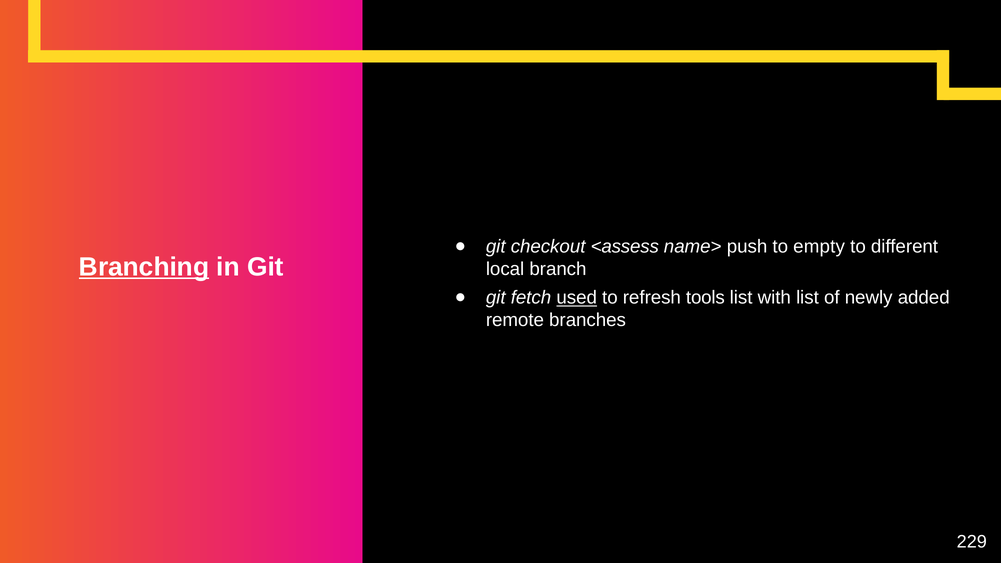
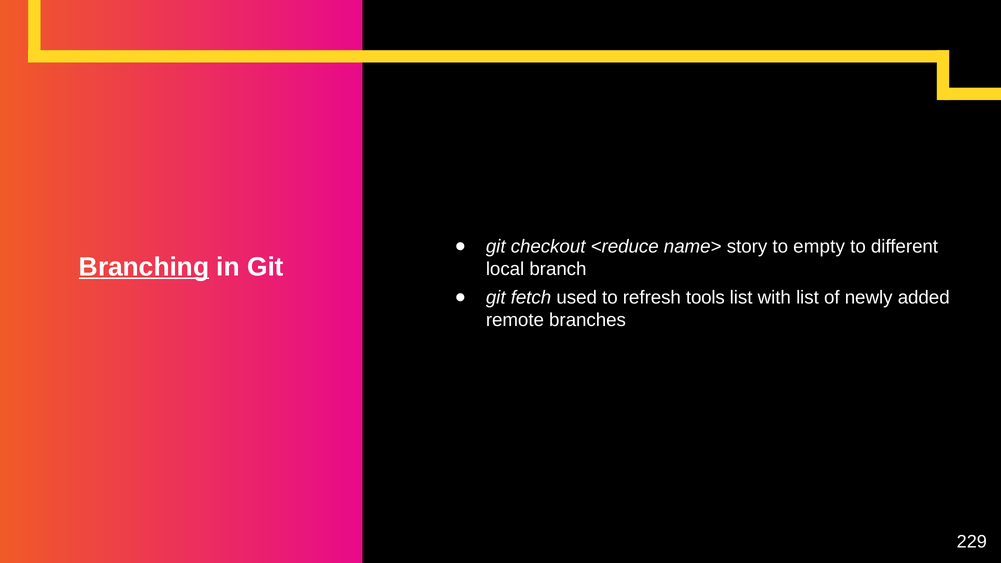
<assess: <assess -> <reduce
push: push -> story
used underline: present -> none
